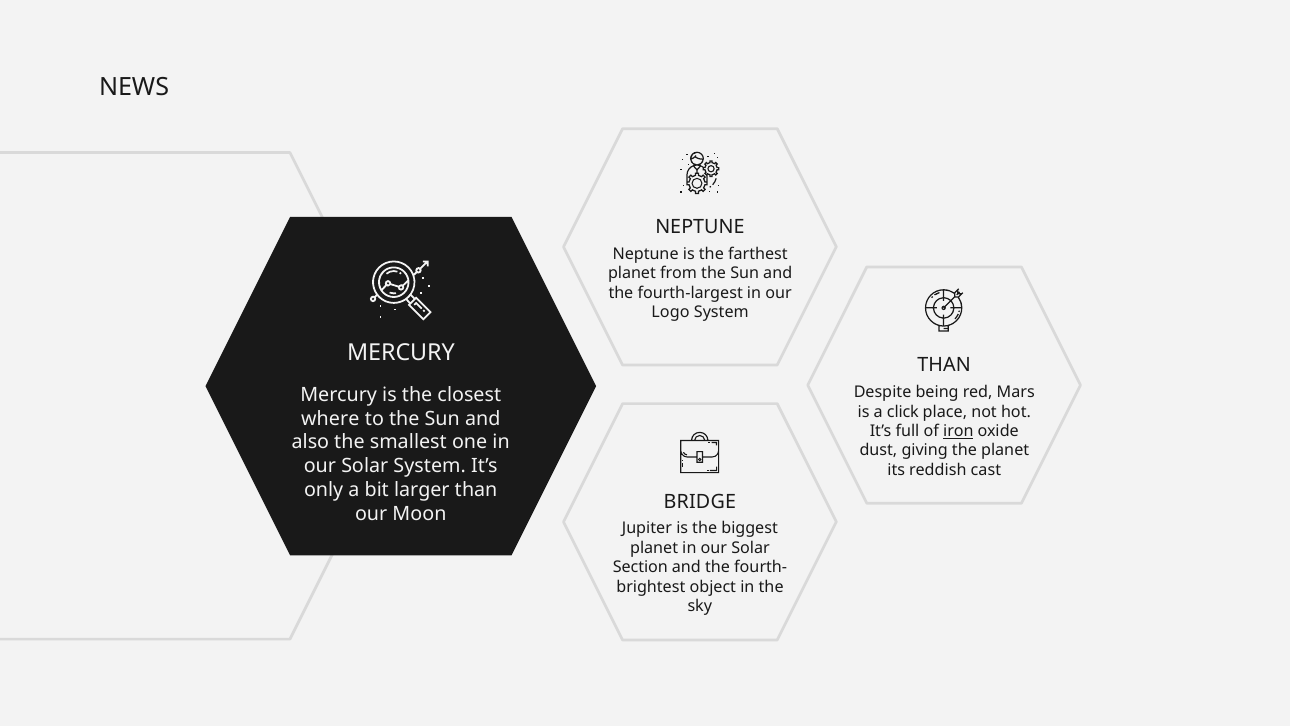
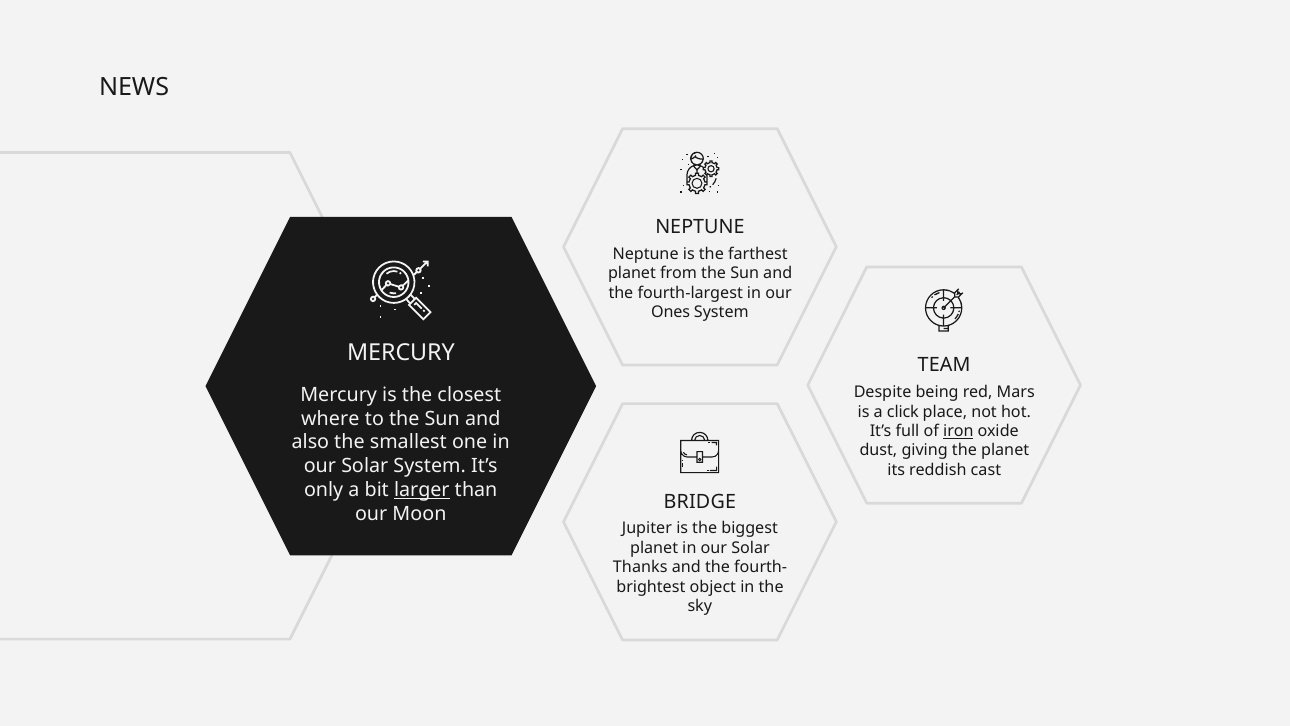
Logo: Logo -> Ones
THAN at (944, 365): THAN -> TEAM
larger underline: none -> present
Section: Section -> Thanks
